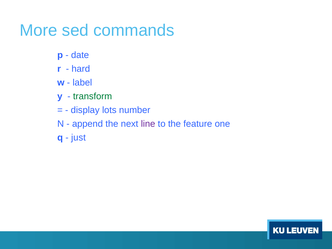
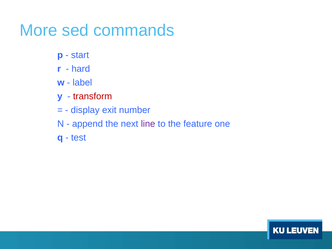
date: date -> start
transform colour: green -> red
lots: lots -> exit
just: just -> test
